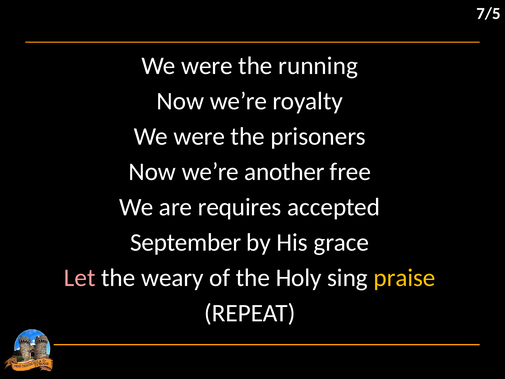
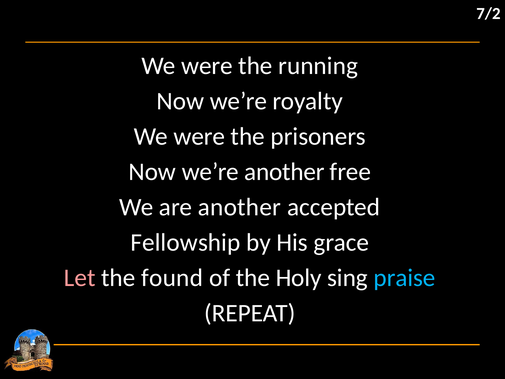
7/5: 7/5 -> 7/2
are requires: requires -> another
September: September -> Fellowship
weary: weary -> found
praise colour: yellow -> light blue
